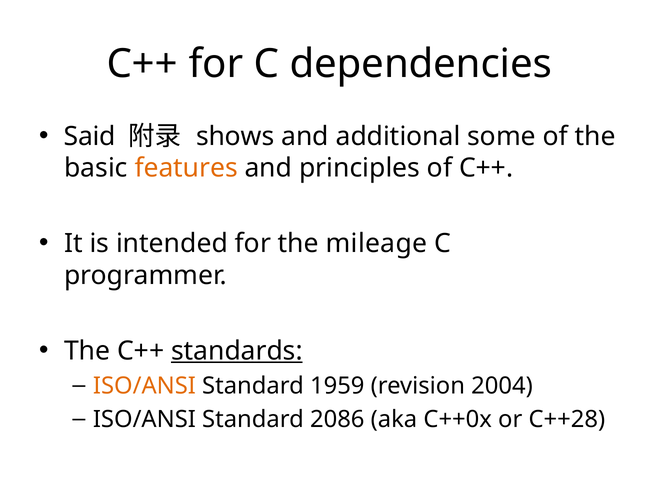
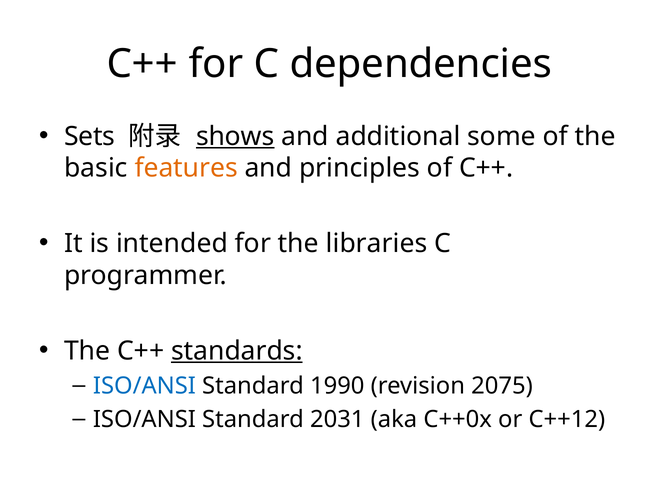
Said: Said -> Sets
shows underline: none -> present
mileage: mileage -> libraries
ISO/ANSI at (144, 386) colour: orange -> blue
1959: 1959 -> 1990
2004: 2004 -> 2075
2086: 2086 -> 2031
C++28: C++28 -> C++12
